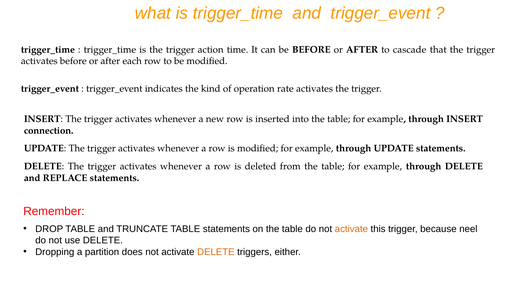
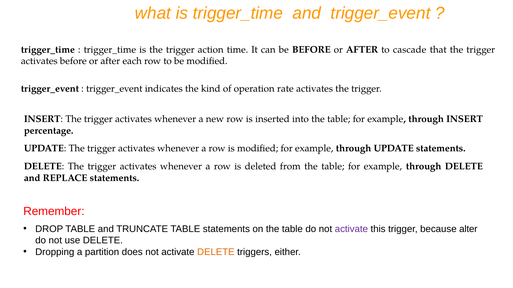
connection: connection -> percentage
activate at (351, 229) colour: orange -> purple
neel: neel -> alter
